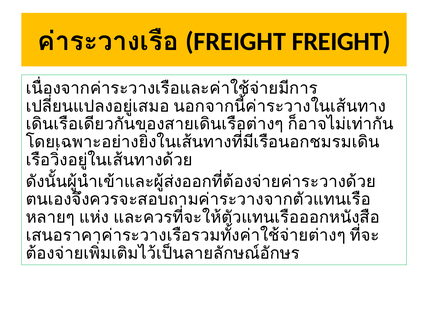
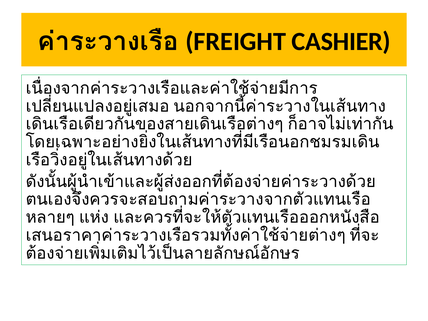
FREIGHT FREIGHT: FREIGHT -> CASHIER
